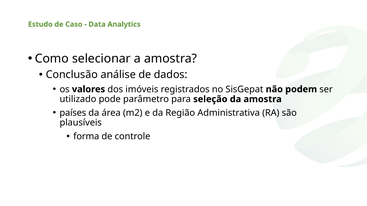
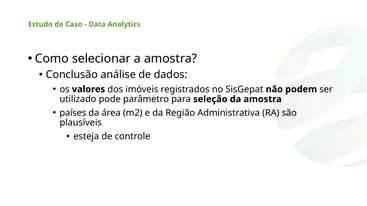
forma: forma -> esteja
